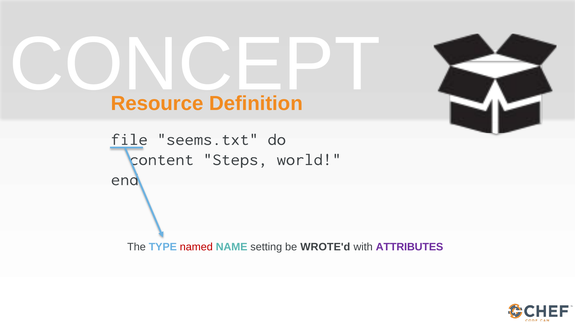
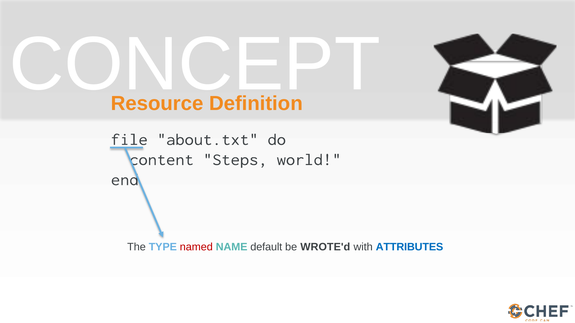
seems.txt: seems.txt -> about.txt
setting: setting -> default
ATTRIBUTES colour: purple -> blue
